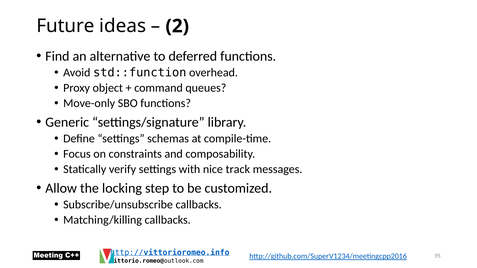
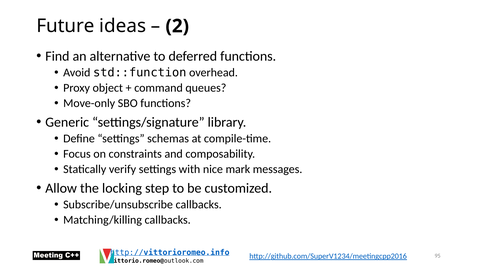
track: track -> mark
